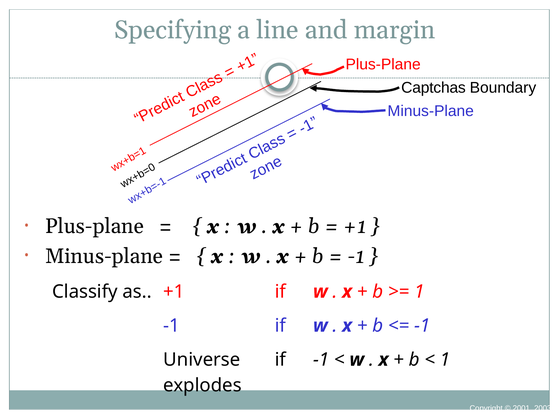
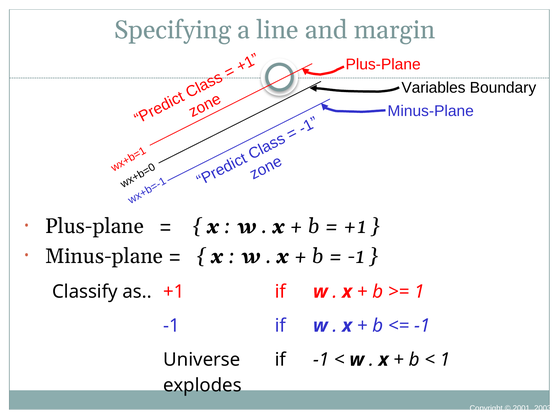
Captchas: Captchas -> Variables
